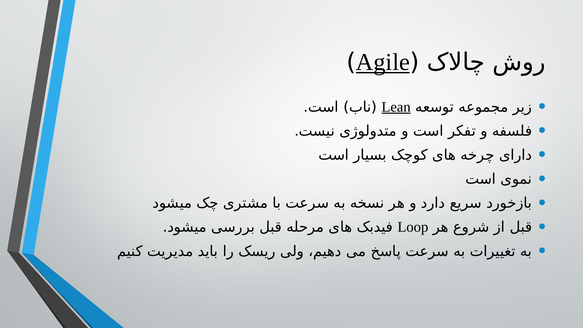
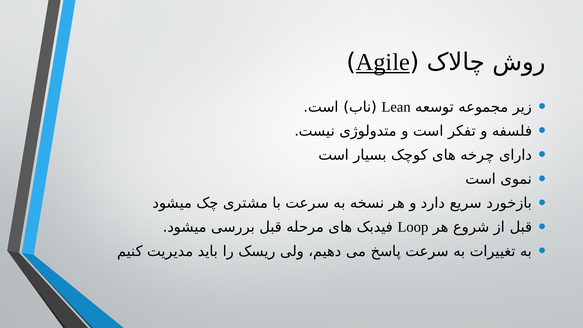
Lean underline: present -> none
